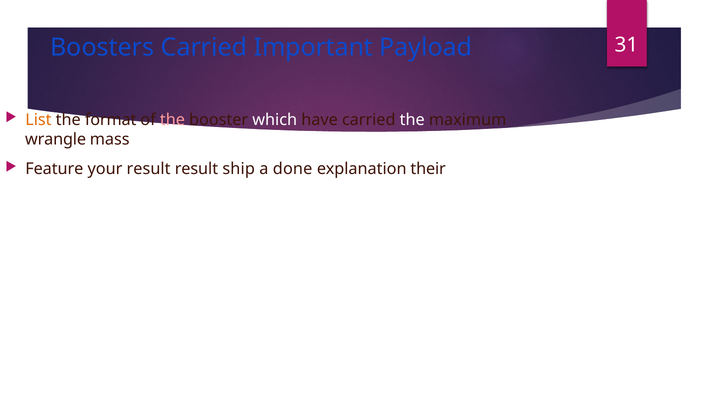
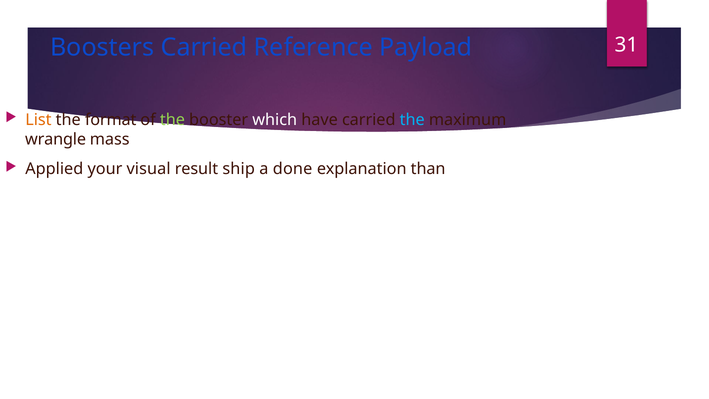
Important: Important -> Reference
the at (172, 120) colour: pink -> light green
the at (412, 120) colour: white -> light blue
Feature: Feature -> Applied
your result: result -> visual
their: their -> than
